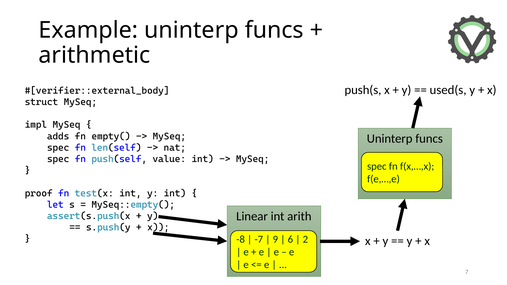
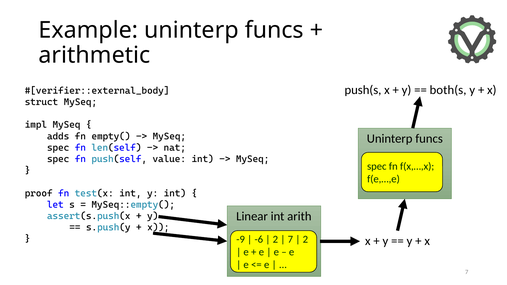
used(s: used(s -> both(s
-8: -8 -> -9
-7: -7 -> -6
9 at (275, 240): 9 -> 2
6 at (290, 240): 6 -> 7
